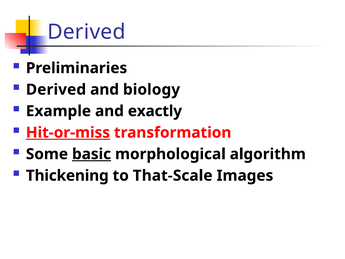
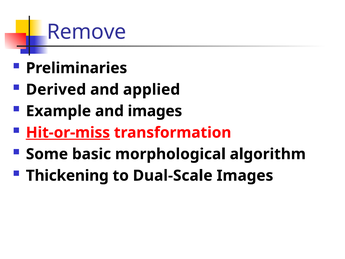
Derived at (86, 32): Derived -> Remove
biology: biology -> applied
and exactly: exactly -> images
basic underline: present -> none
That-Scale: That-Scale -> Dual-Scale
